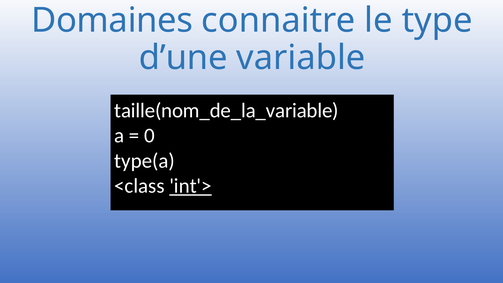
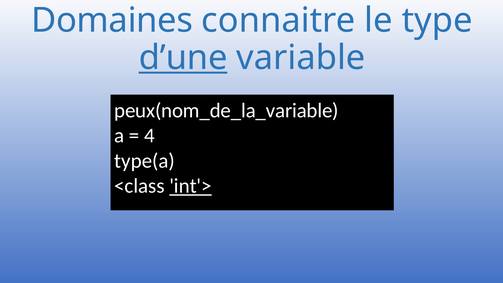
d’une underline: none -> present
taille(nom_de_la_variable: taille(nom_de_la_variable -> peux(nom_de_la_variable
0: 0 -> 4
